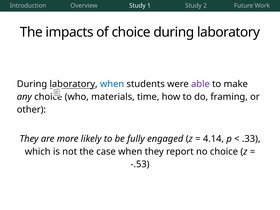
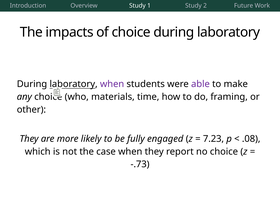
when at (112, 84) colour: blue -> purple
4.14: 4.14 -> 7.23
.33: .33 -> .08
-.53: -.53 -> -.73
